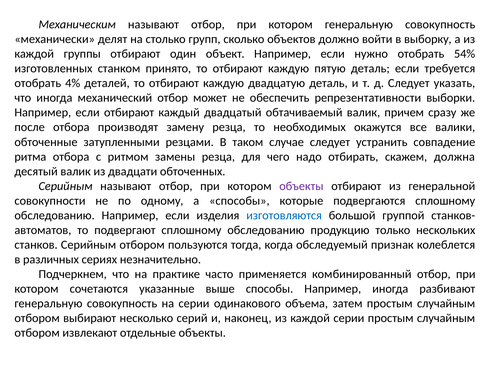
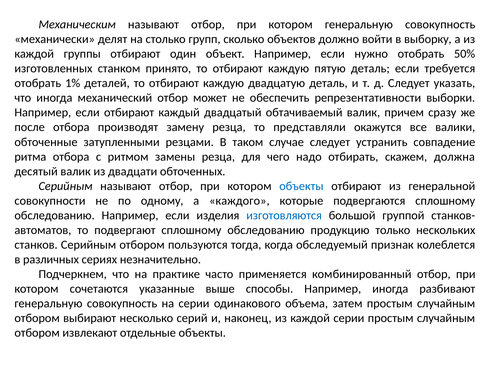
54%: 54% -> 50%
4%: 4% -> 1%
необходимых: необходимых -> представляли
объекты at (301, 186) colour: purple -> blue
а способы: способы -> каждого
